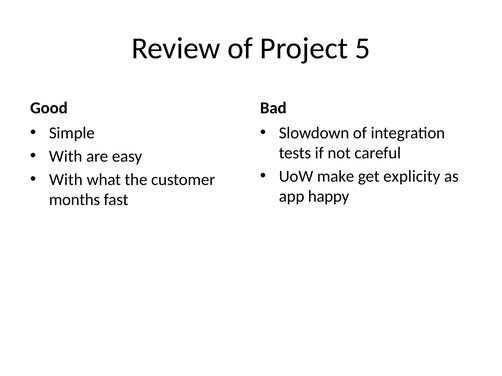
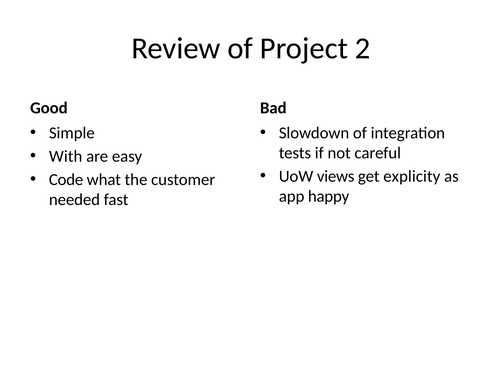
5: 5 -> 2
make: make -> views
With at (66, 180): With -> Code
months: months -> needed
